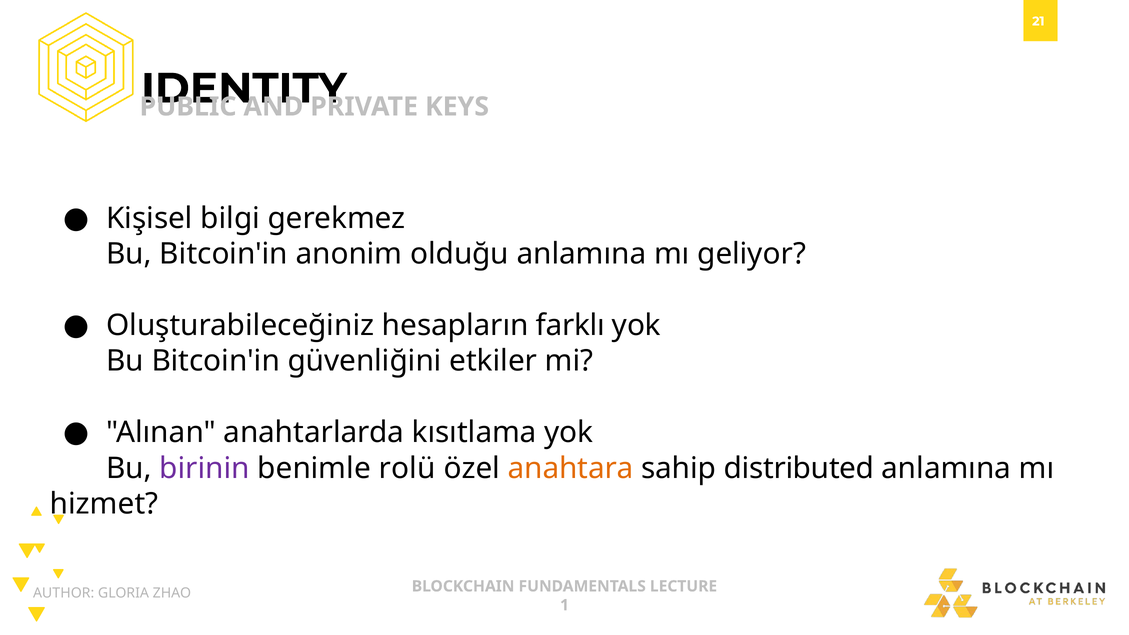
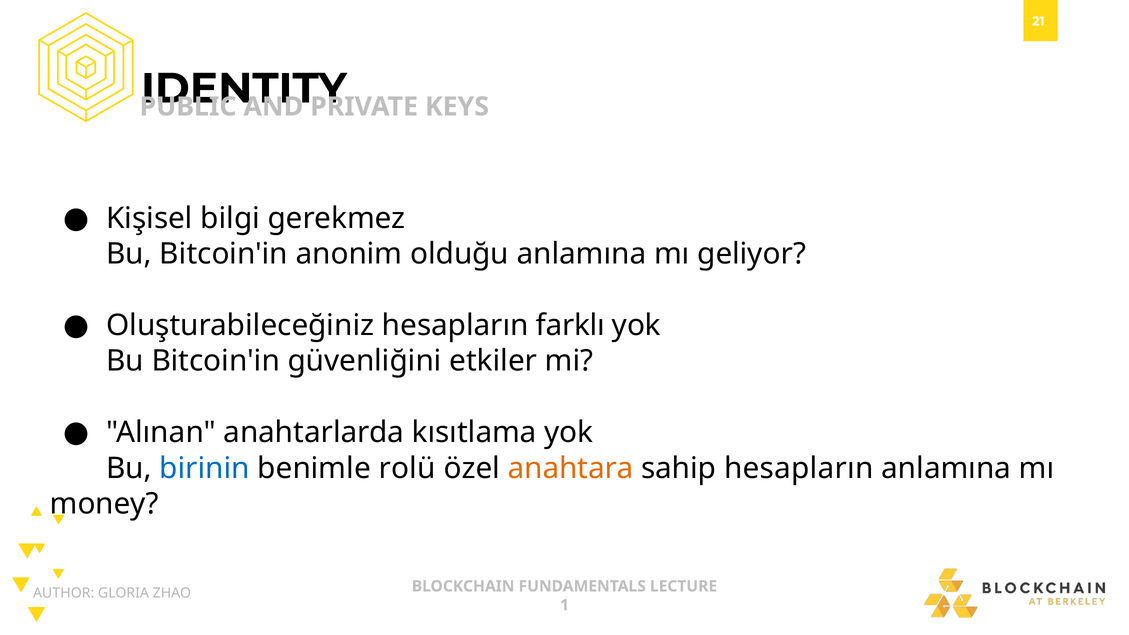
birinin colour: purple -> blue
sahip distributed: distributed -> hesapların
hizmet: hizmet -> money
